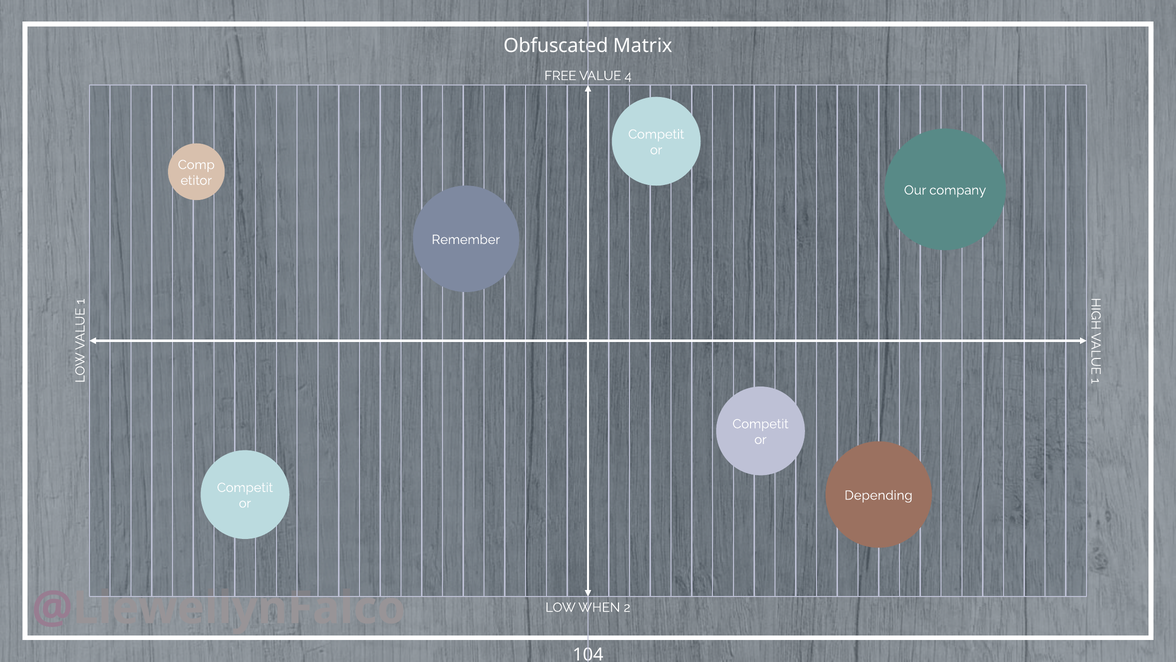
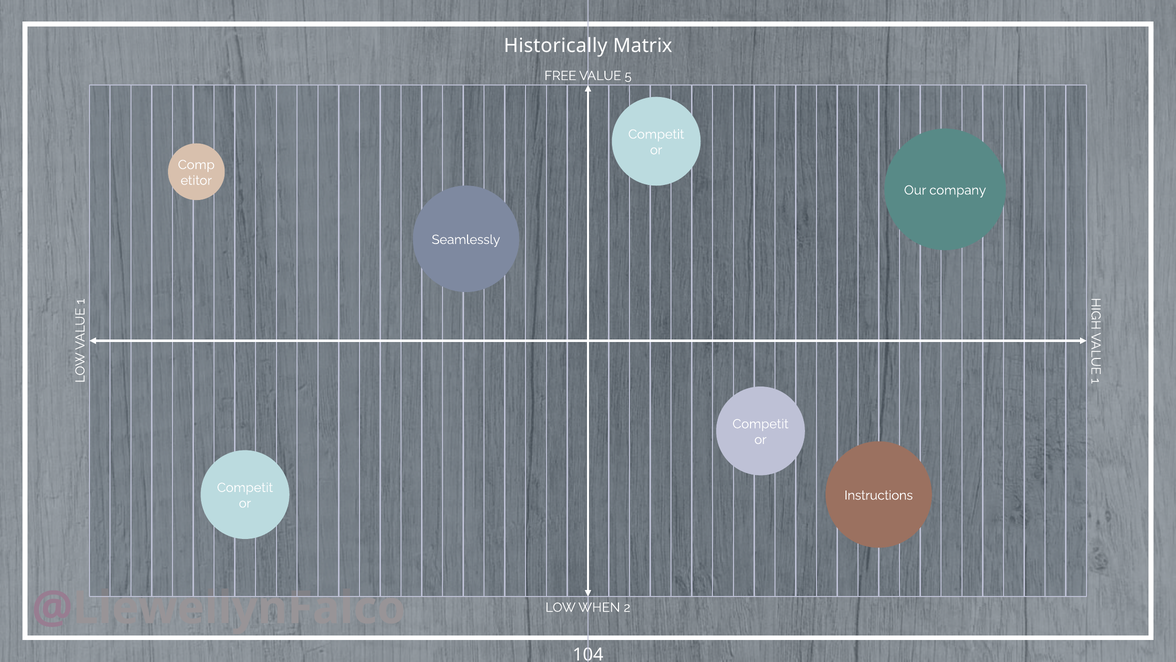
Obfuscated: Obfuscated -> Historically
4: 4 -> 5
Remember: Remember -> Seamlessly
Depending: Depending -> Instructions
